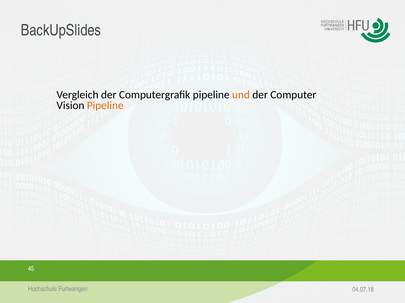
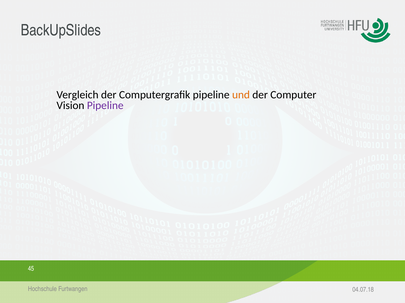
Pipeline at (105, 106) colour: orange -> purple
